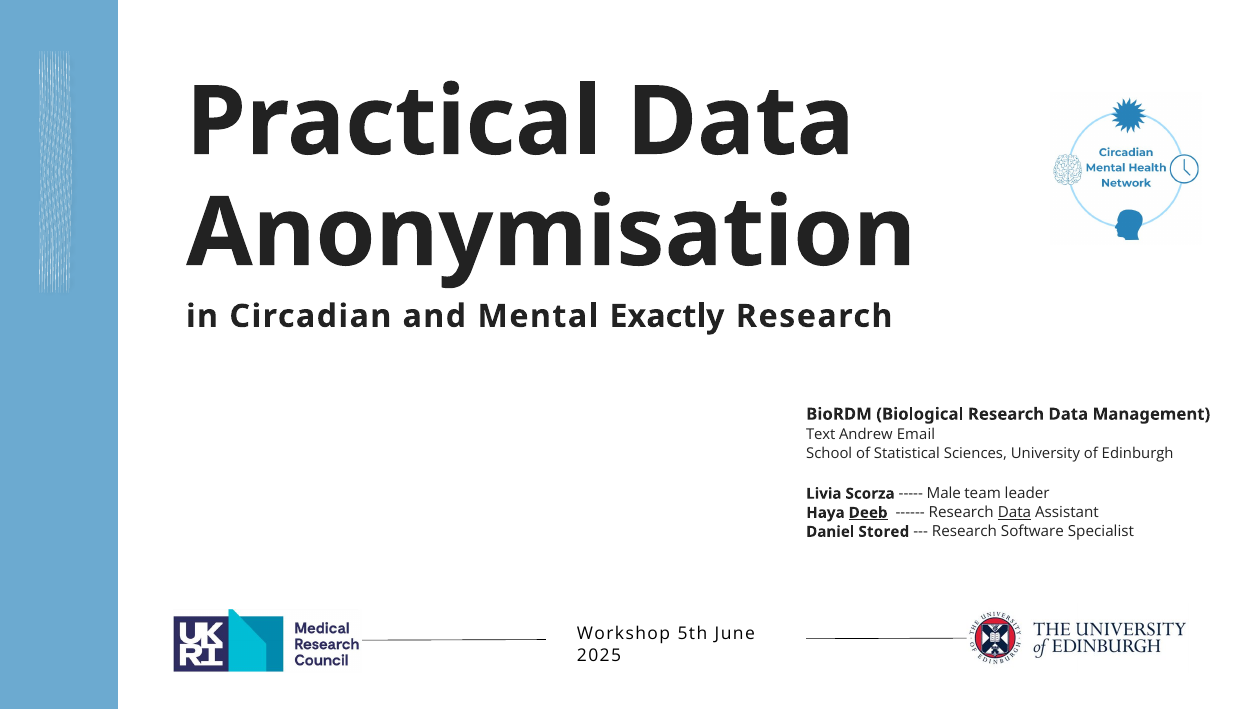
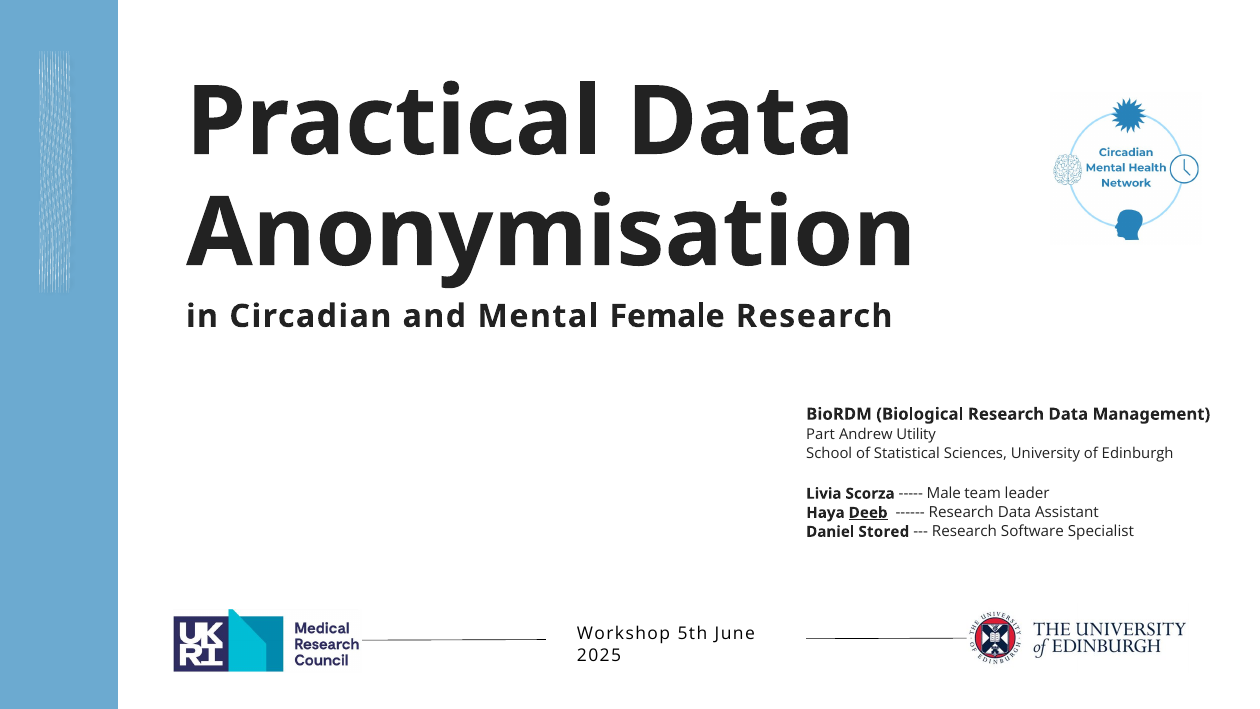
Exactly: Exactly -> Female
Text: Text -> Part
Email: Email -> Utility
Data at (1014, 513) underline: present -> none
